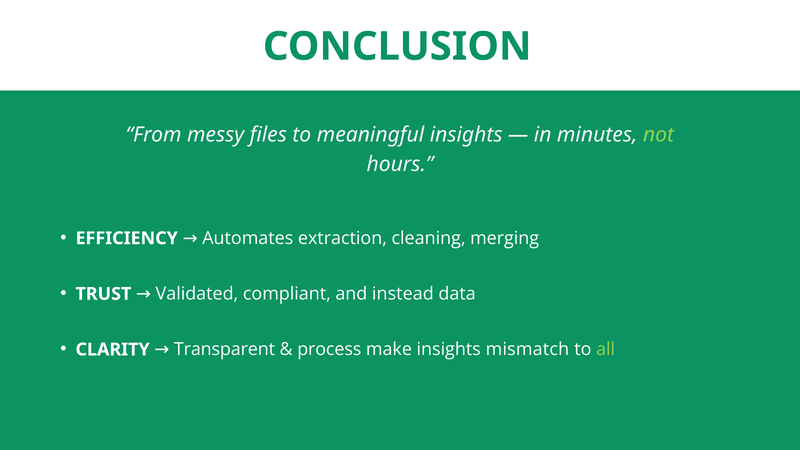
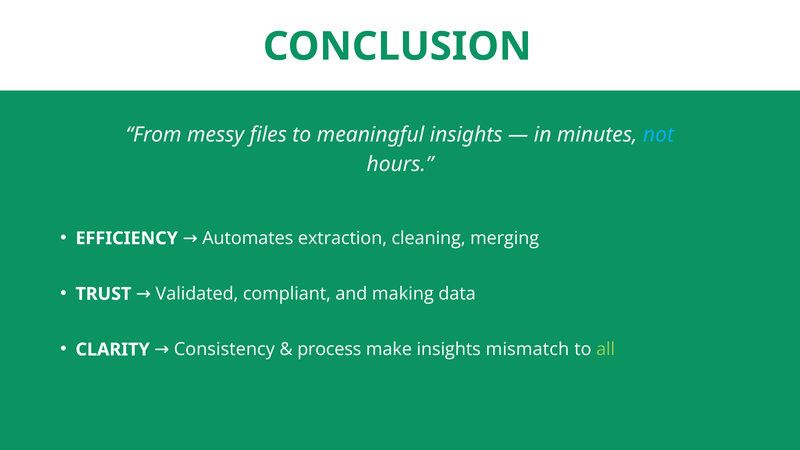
not colour: light green -> light blue
instead: instead -> making
Transparent: Transparent -> Consistency
